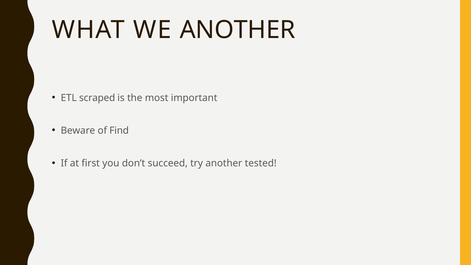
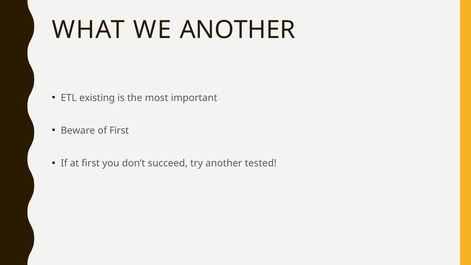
scraped: scraped -> existing
of Find: Find -> First
